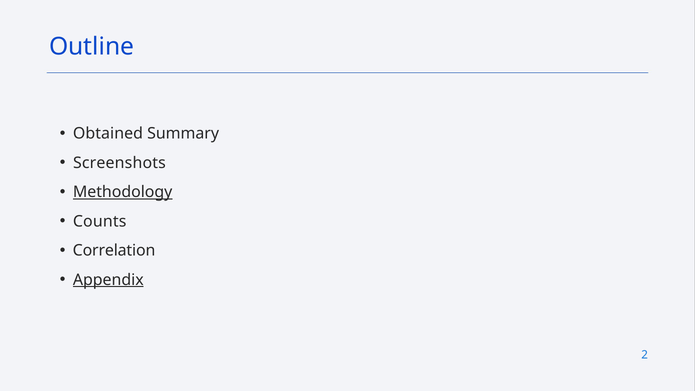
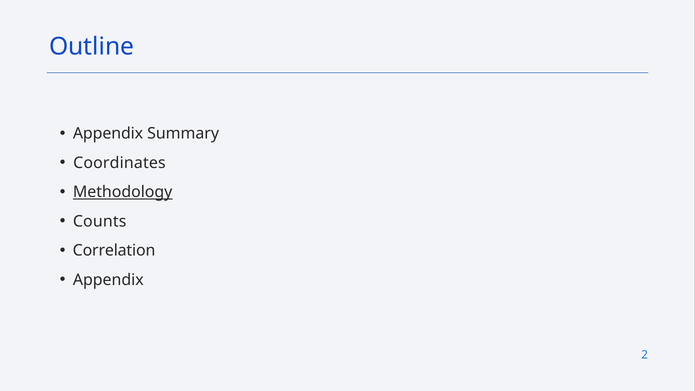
Obtained at (108, 134): Obtained -> Appendix
Screenshots: Screenshots -> Coordinates
Appendix at (108, 280) underline: present -> none
